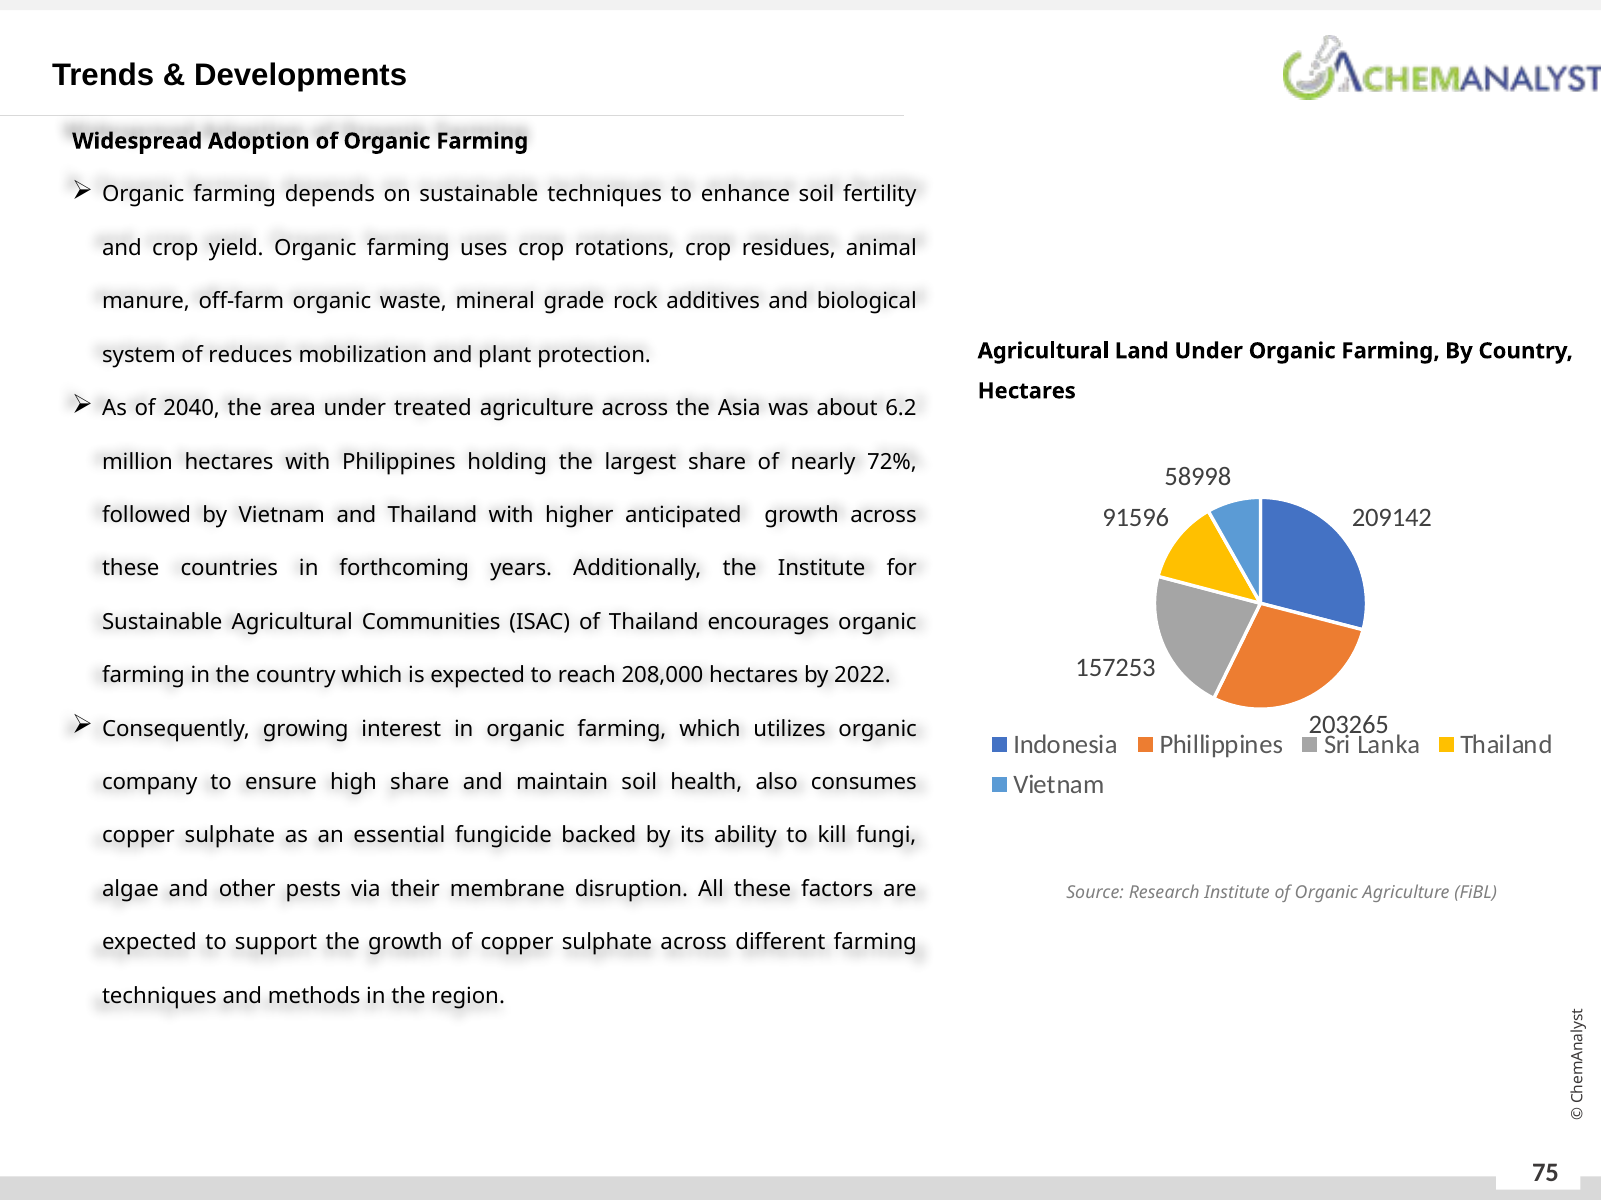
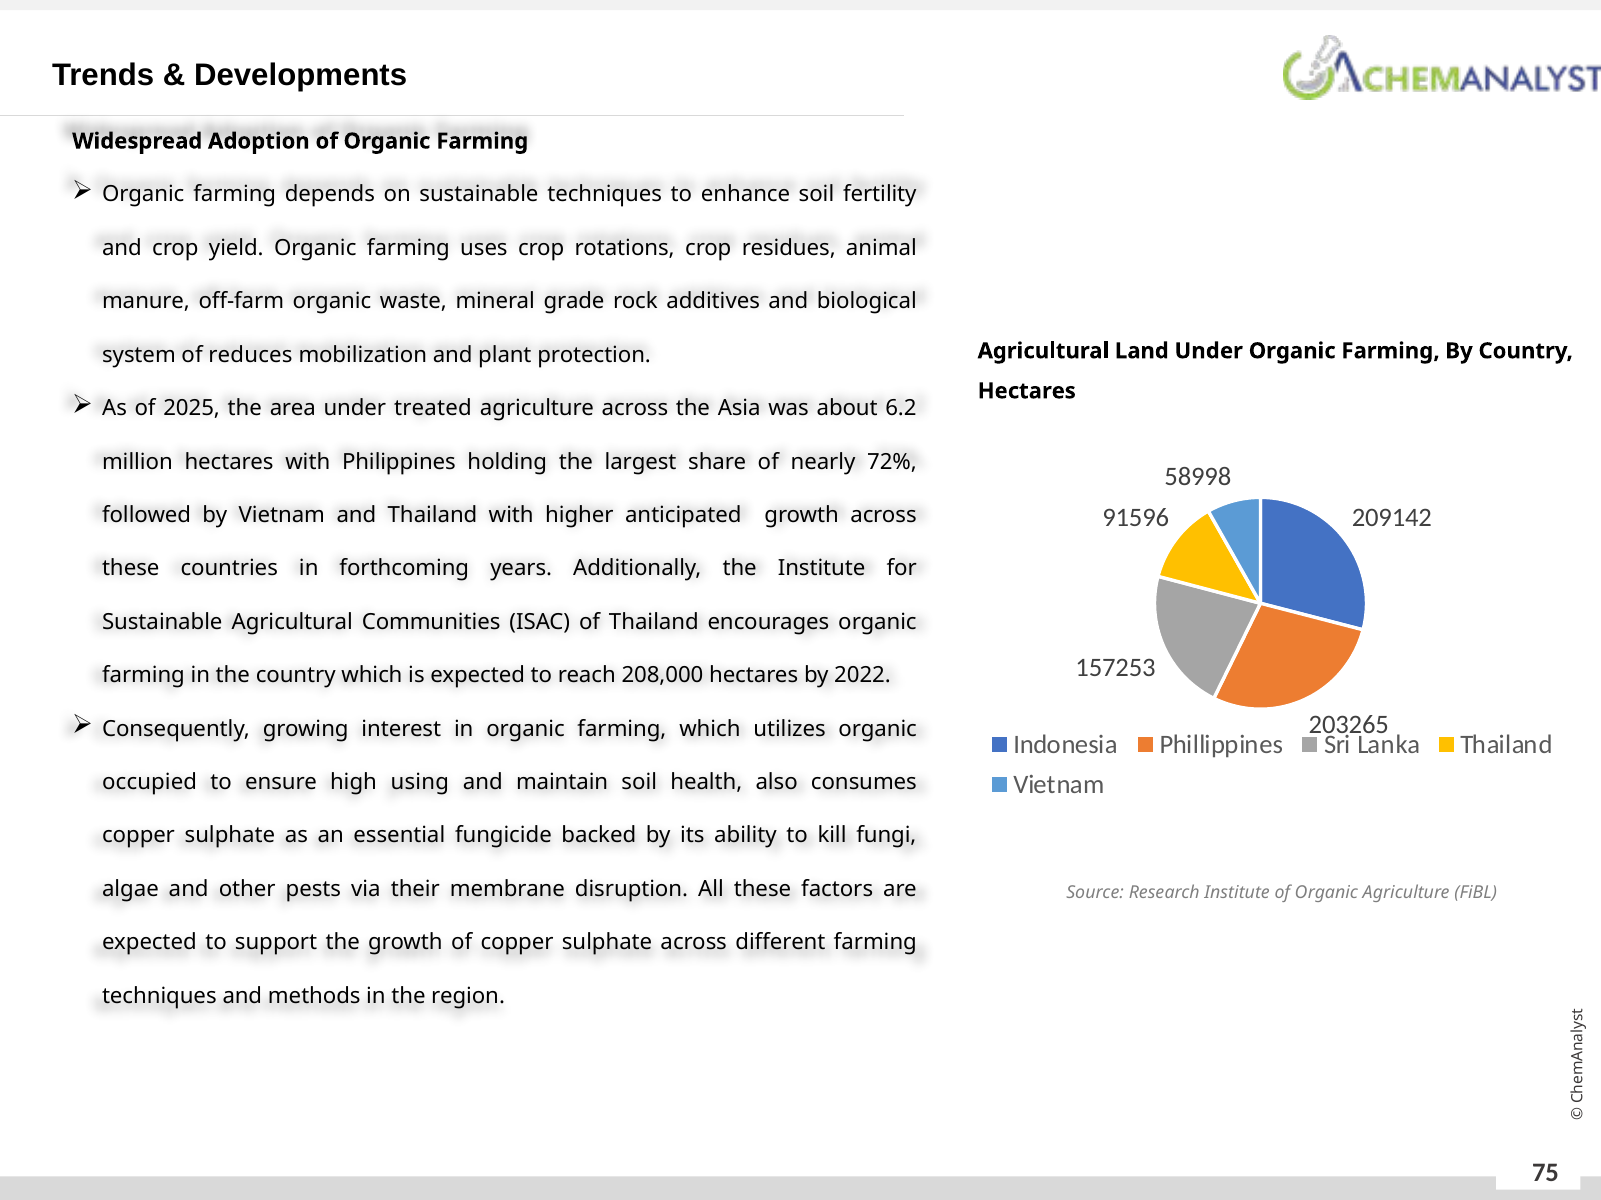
2040: 2040 -> 2025
company: company -> occupied
high share: share -> using
